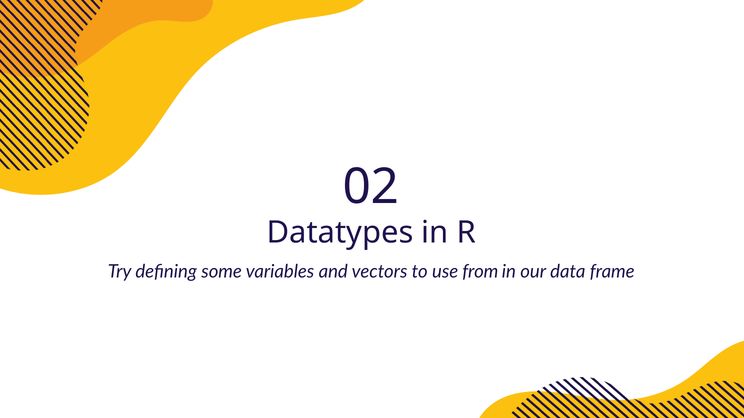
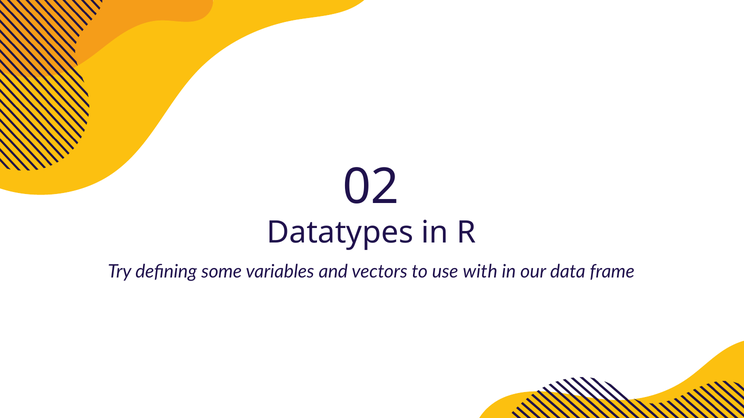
from: from -> with
